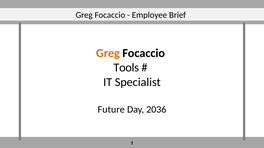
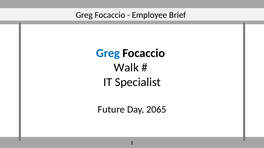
Greg at (108, 53) colour: orange -> blue
Tools: Tools -> Walk
2036: 2036 -> 2065
